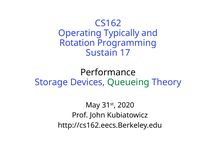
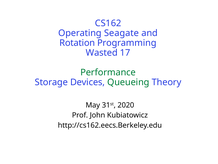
Typically: Typically -> Seagate
Sustain: Sustain -> Wasted
Performance colour: black -> green
